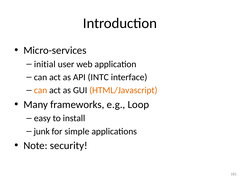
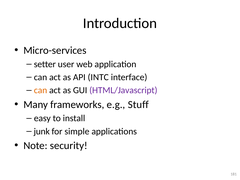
initial: initial -> setter
HTML/Javascript colour: orange -> purple
Loop: Loop -> Stuff
